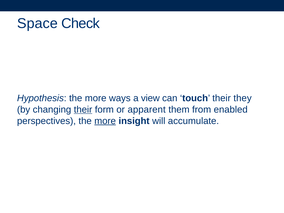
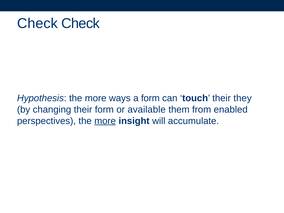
Space at (37, 23): Space -> Check
a view: view -> form
their at (83, 110) underline: present -> none
apparent: apparent -> available
